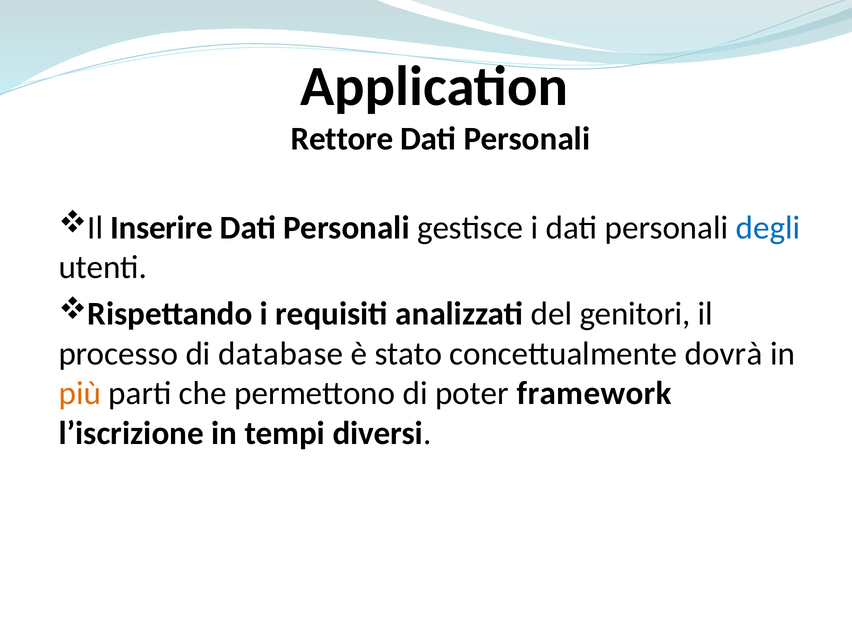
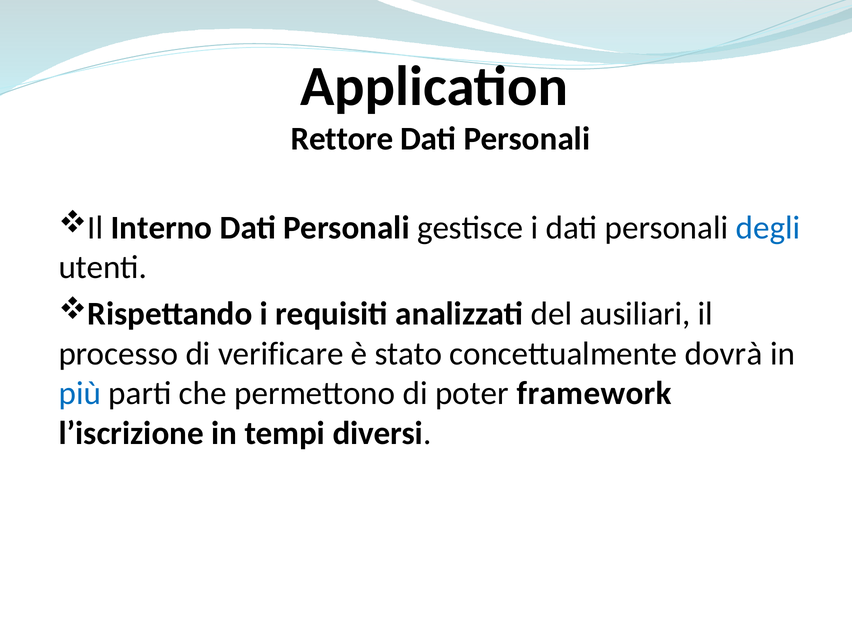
Inserire: Inserire -> Interno
genitori: genitori -> ausiliari
database: database -> verificare
più colour: orange -> blue
